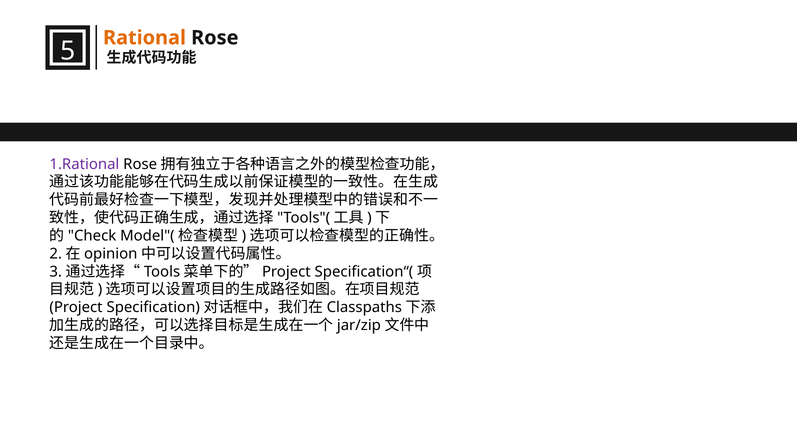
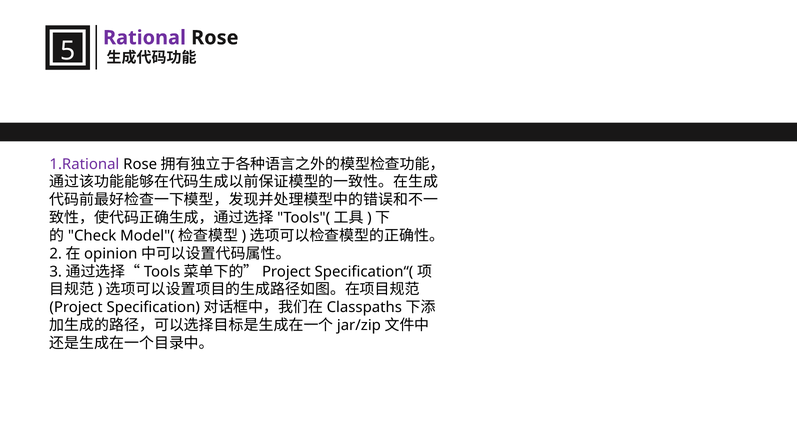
Rational colour: orange -> purple
